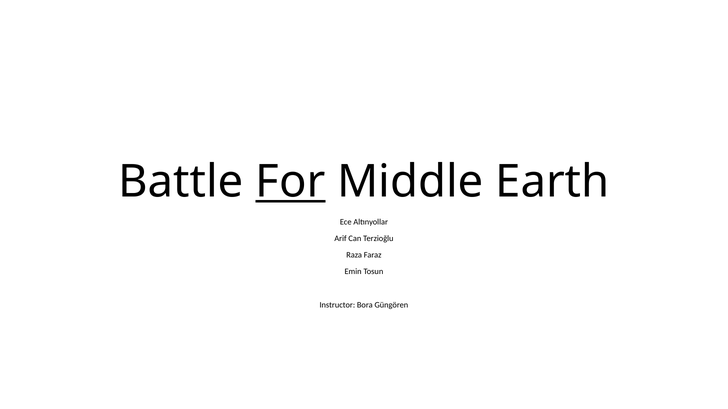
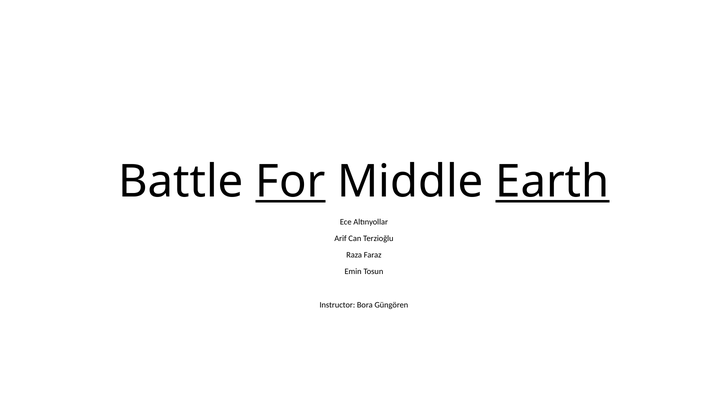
Earth underline: none -> present
